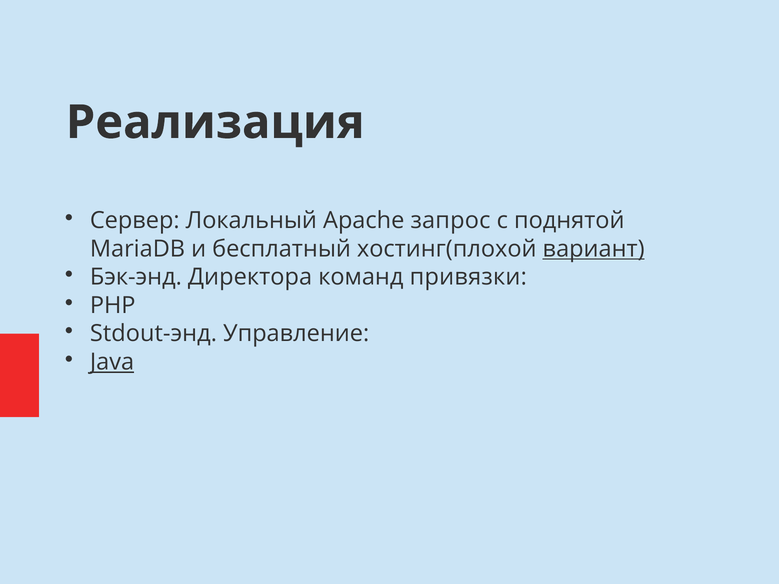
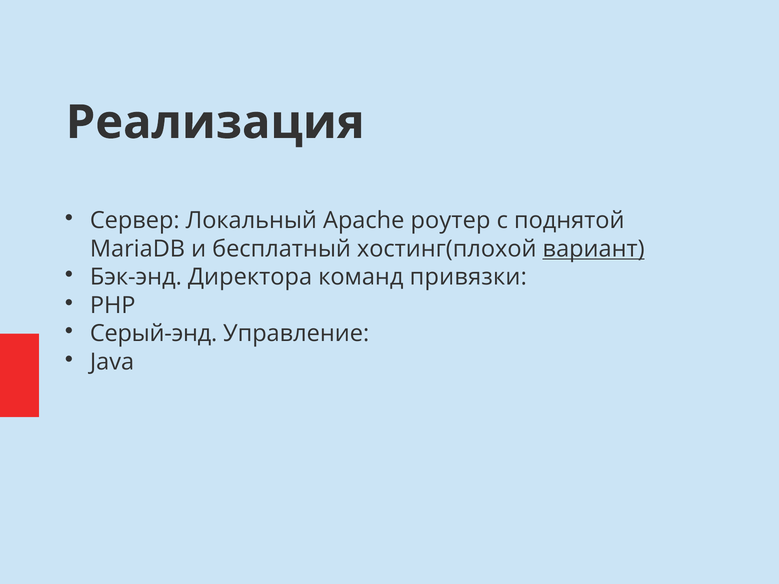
запрос: запрос -> роутер
Stdout-энд: Stdout-энд -> Серый-энд
Java underline: present -> none
